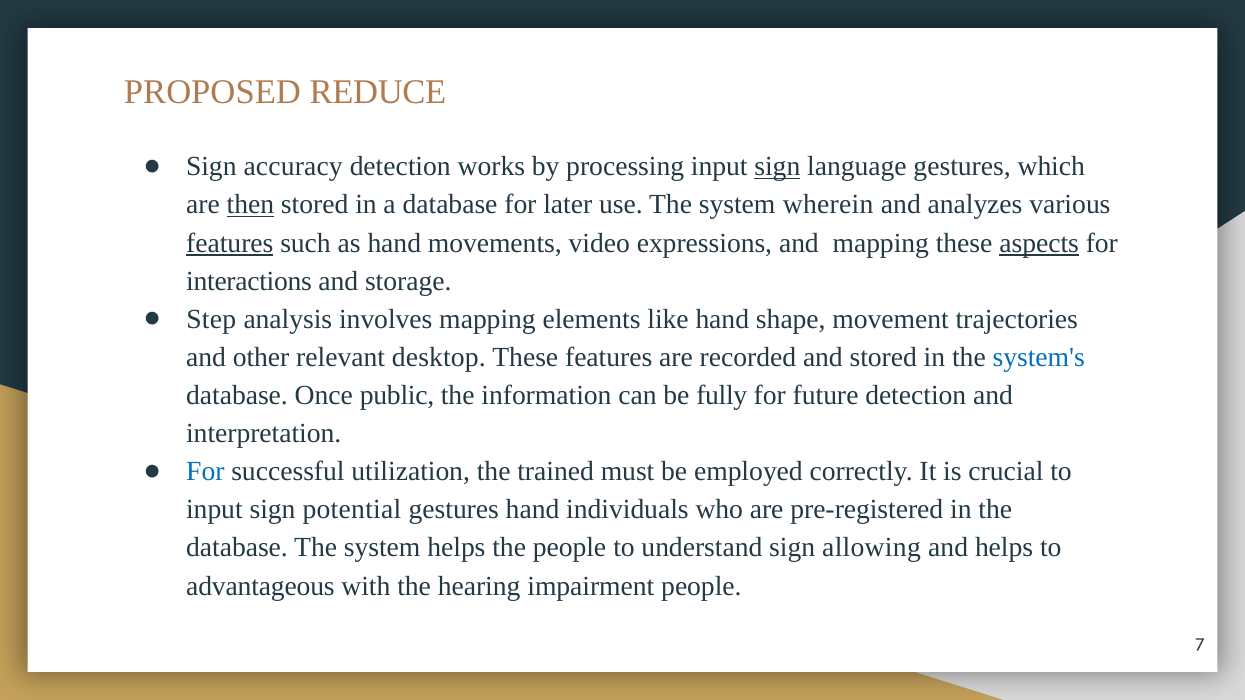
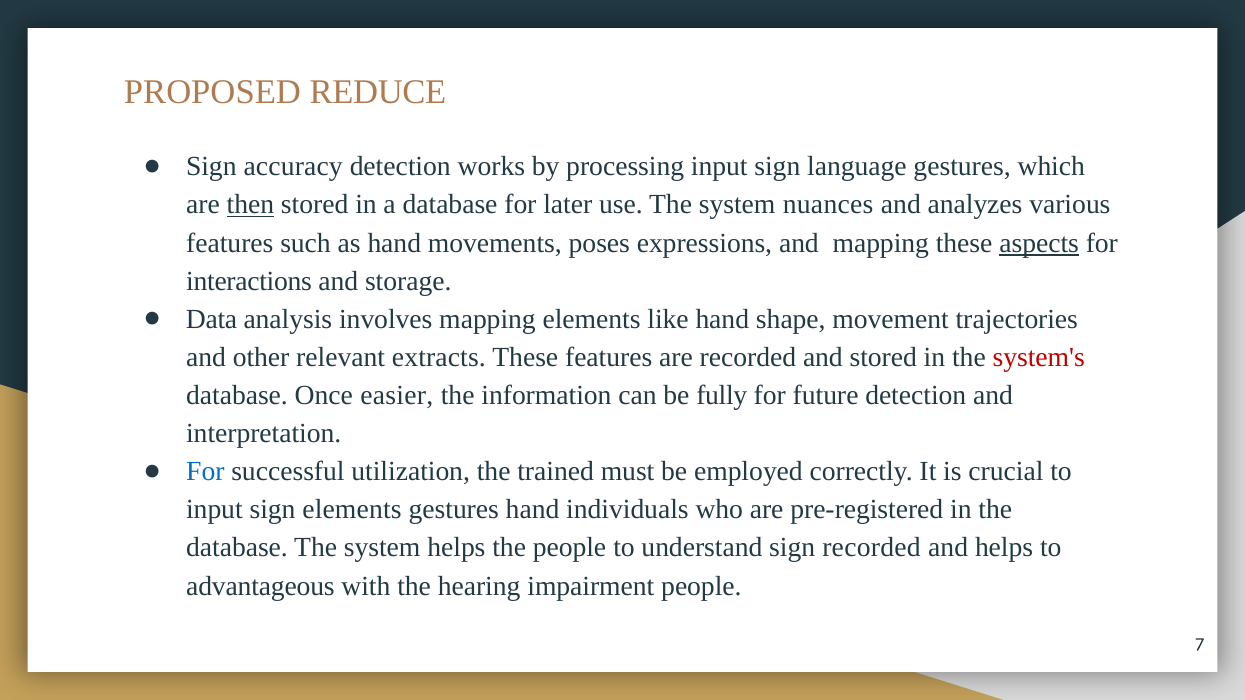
sign at (777, 167) underline: present -> none
wherein: wherein -> nuances
features at (230, 243) underline: present -> none
video: video -> poses
Step: Step -> Data
desktop: desktop -> extracts
system's colour: blue -> red
public: public -> easier
sign potential: potential -> elements
sign allowing: allowing -> recorded
